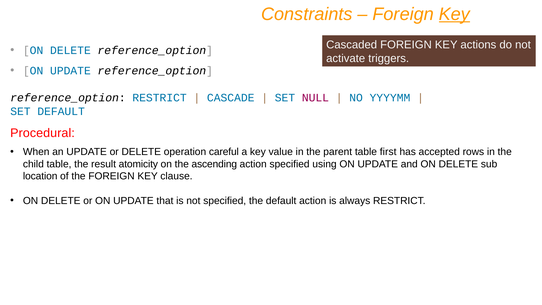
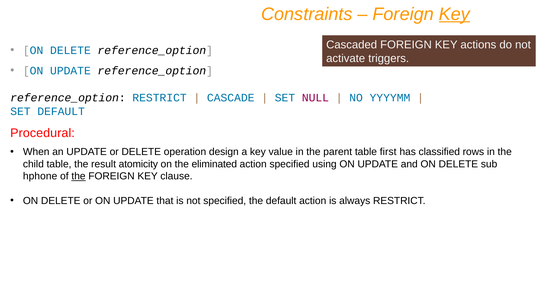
careful: careful -> design
accepted: accepted -> classified
ascending: ascending -> eliminated
location: location -> hphone
the at (79, 176) underline: none -> present
